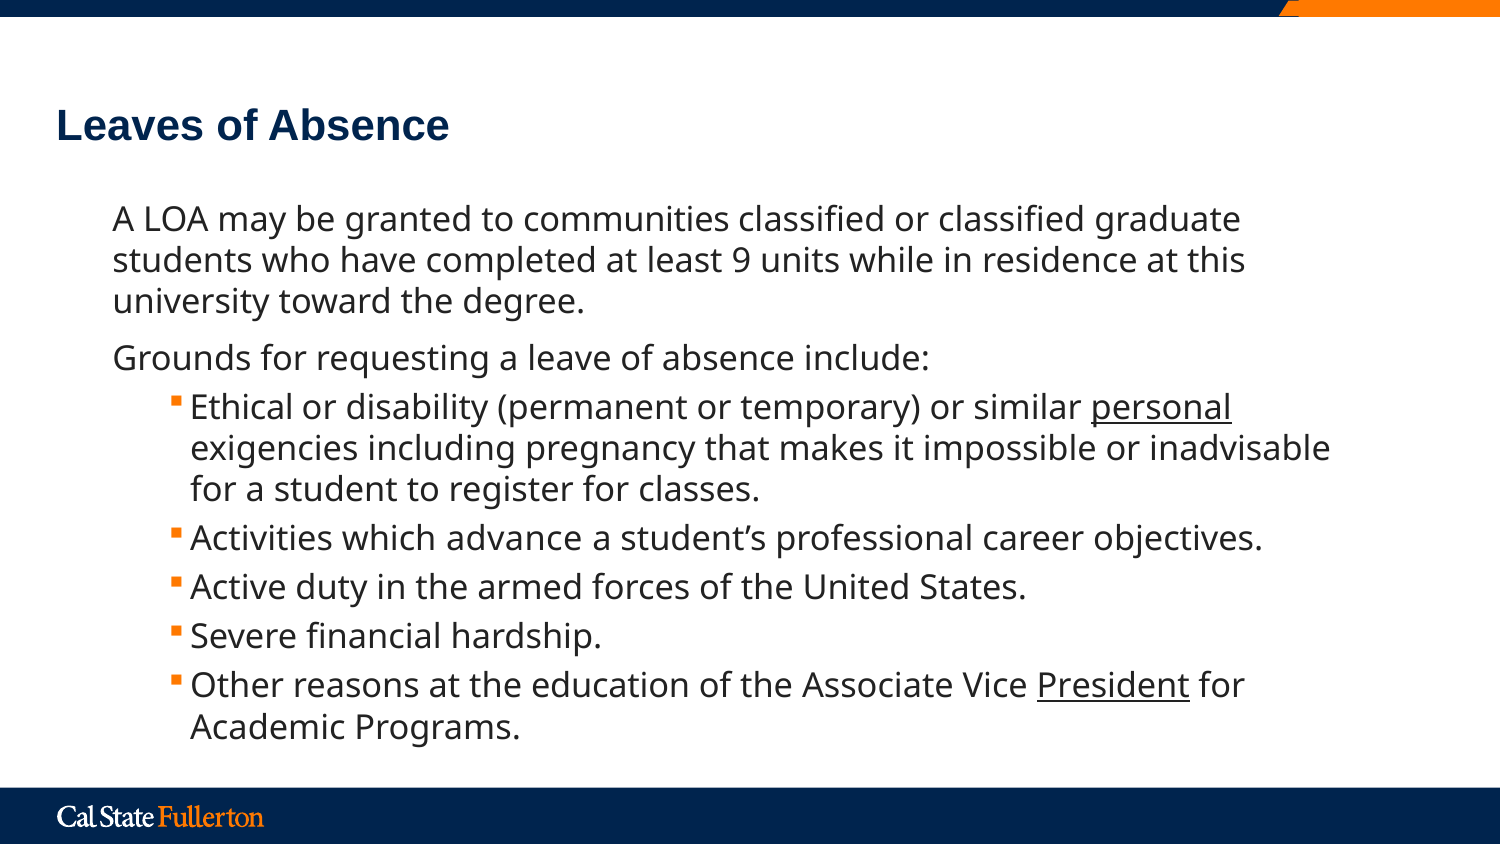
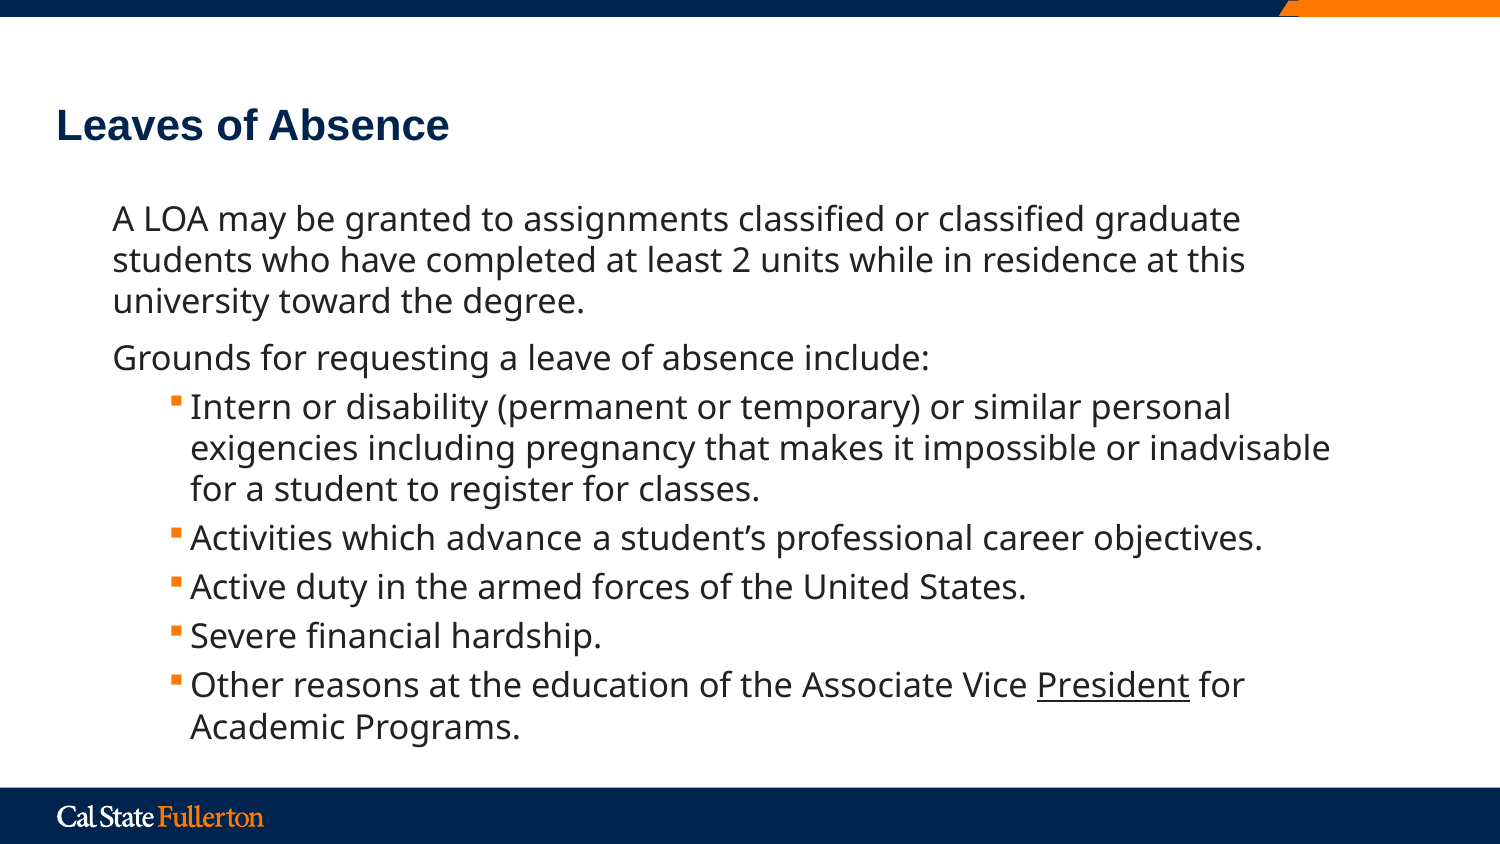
communities: communities -> assignments
9: 9 -> 2
Ethical: Ethical -> Intern
personal underline: present -> none
